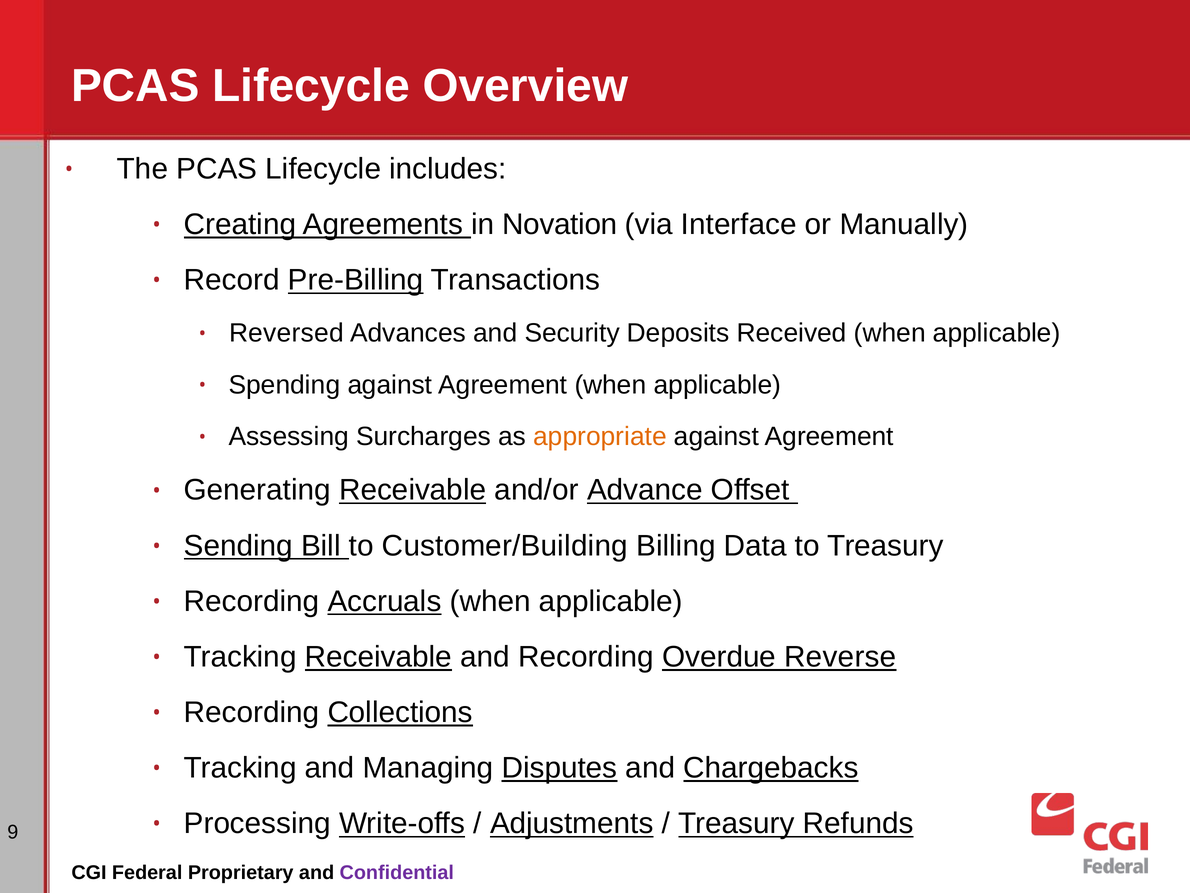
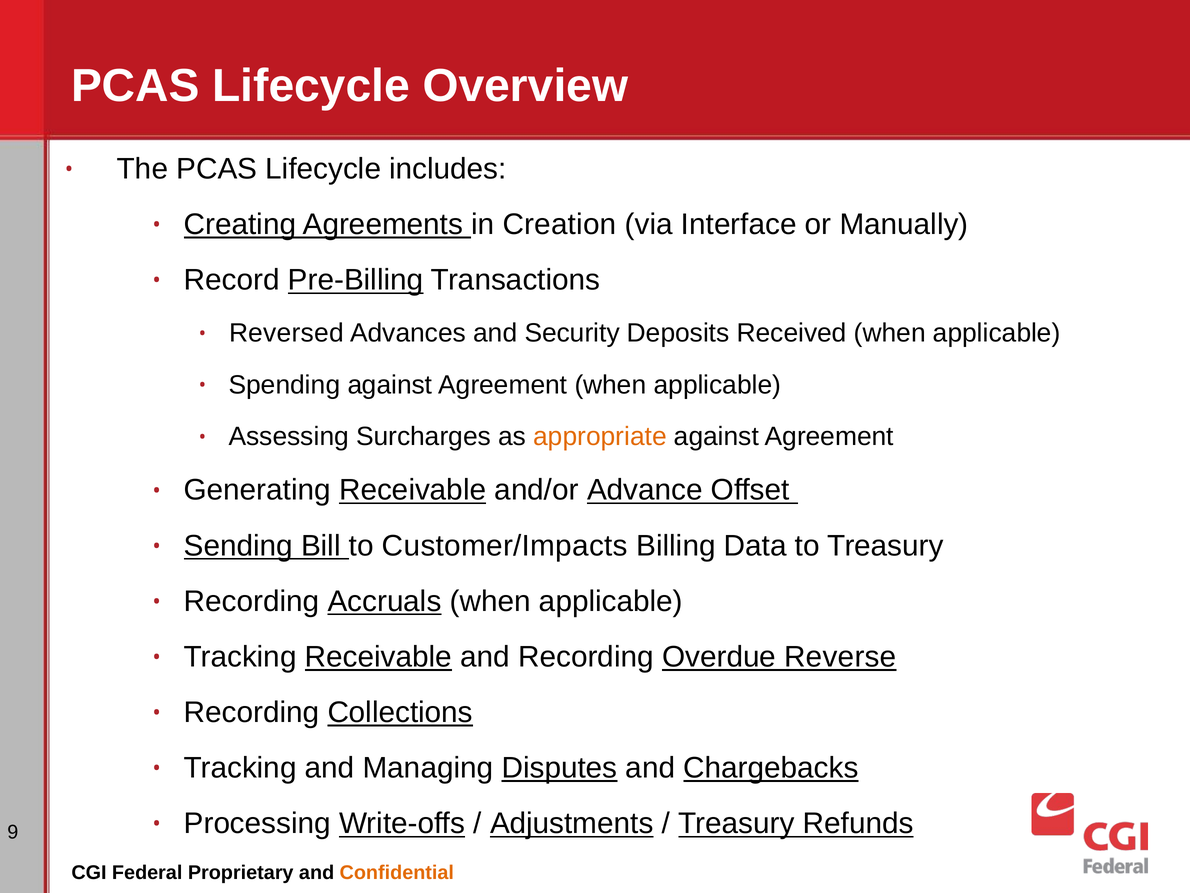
Novation: Novation -> Creation
Customer/Building: Customer/Building -> Customer/Impacts
Confidential colour: purple -> orange
